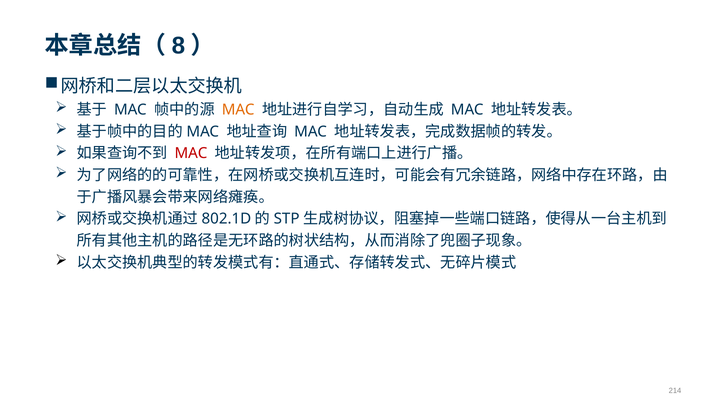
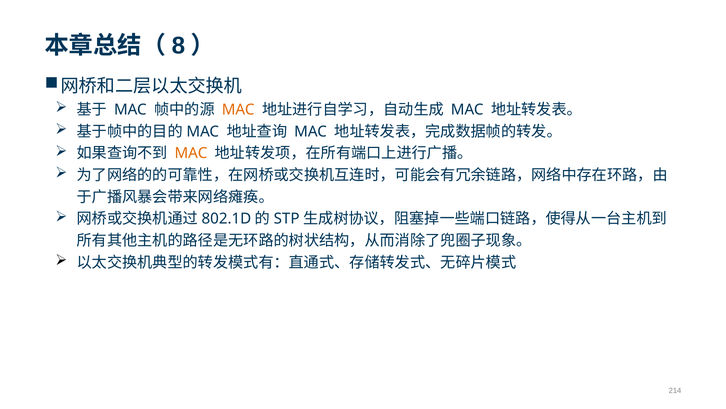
MAC at (191, 153) colour: red -> orange
